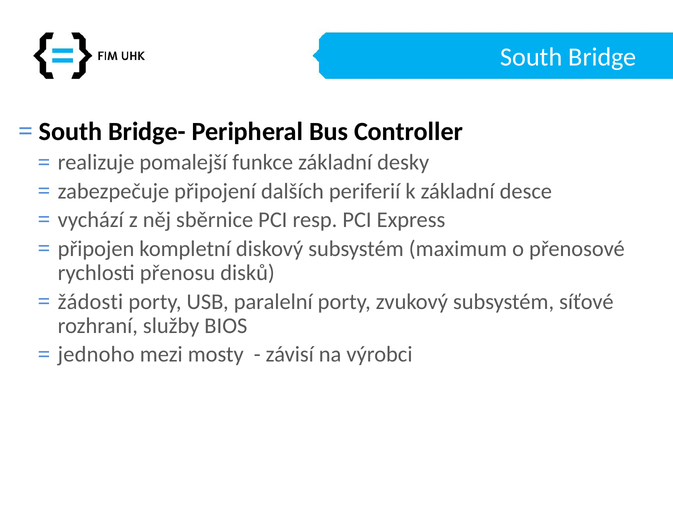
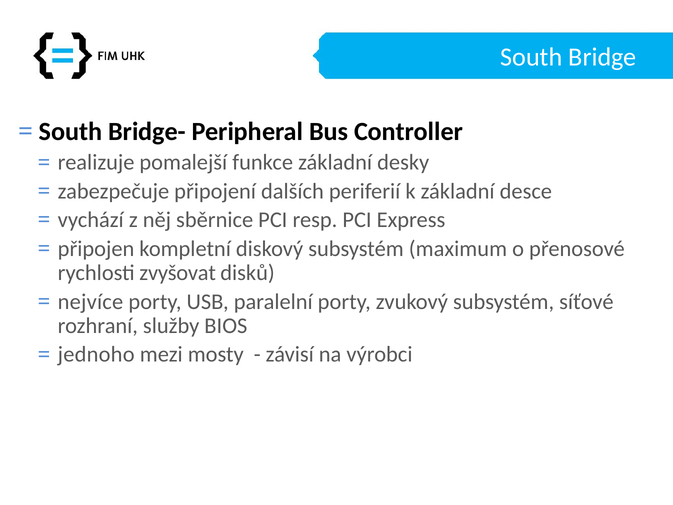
přenosu: přenosu -> zvyšovat
žádosti: žádosti -> nejvíce
